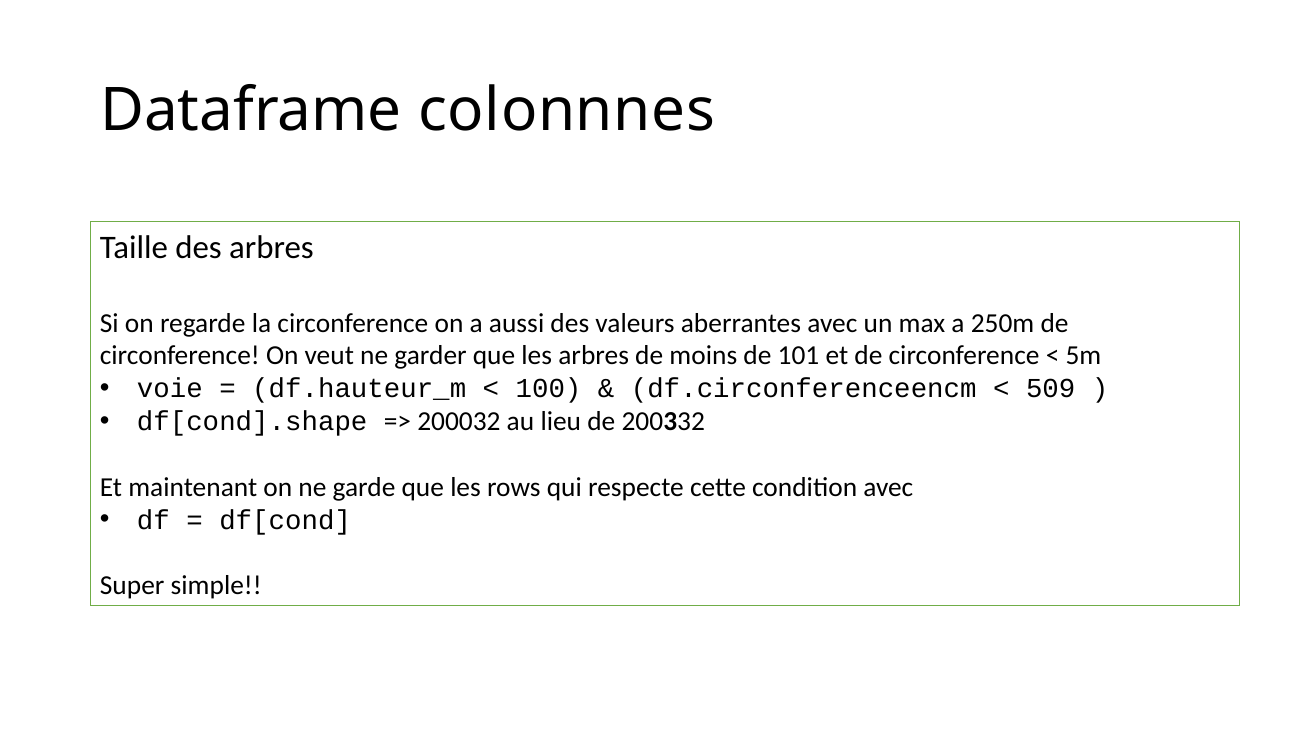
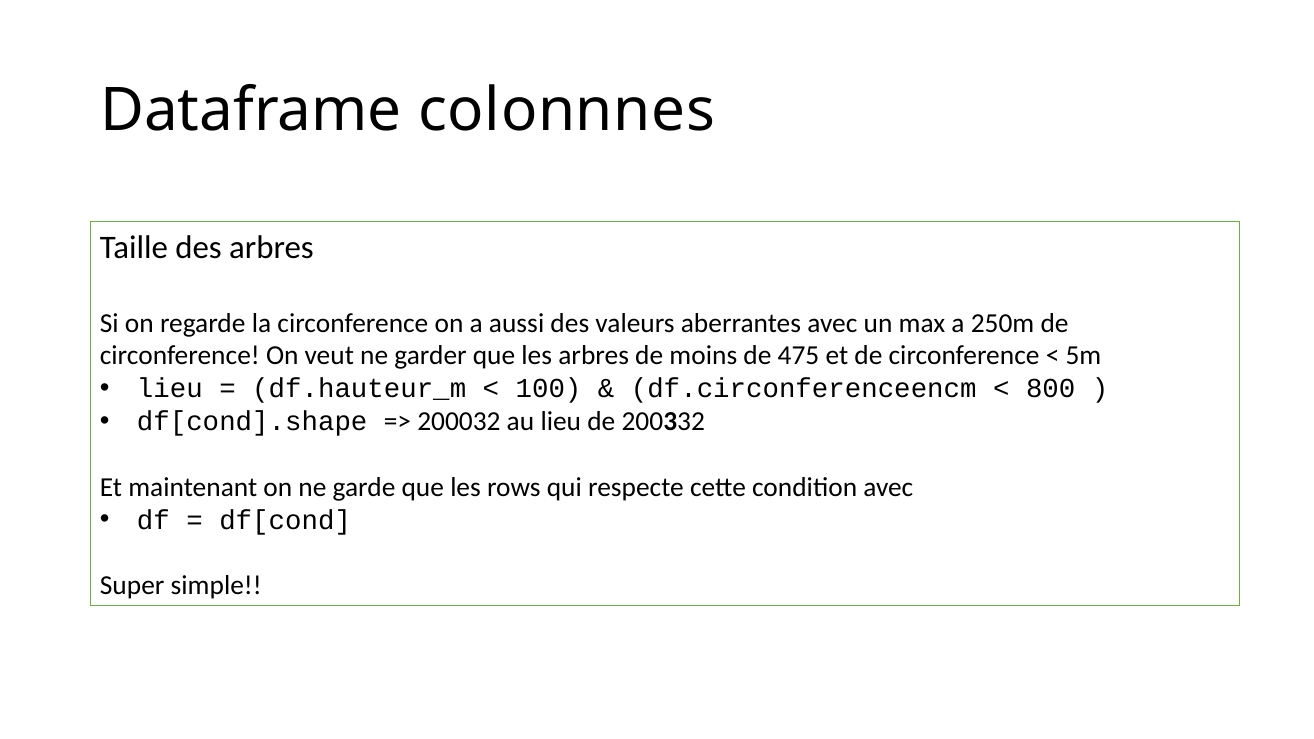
101: 101 -> 475
voie at (170, 389): voie -> lieu
509: 509 -> 800
